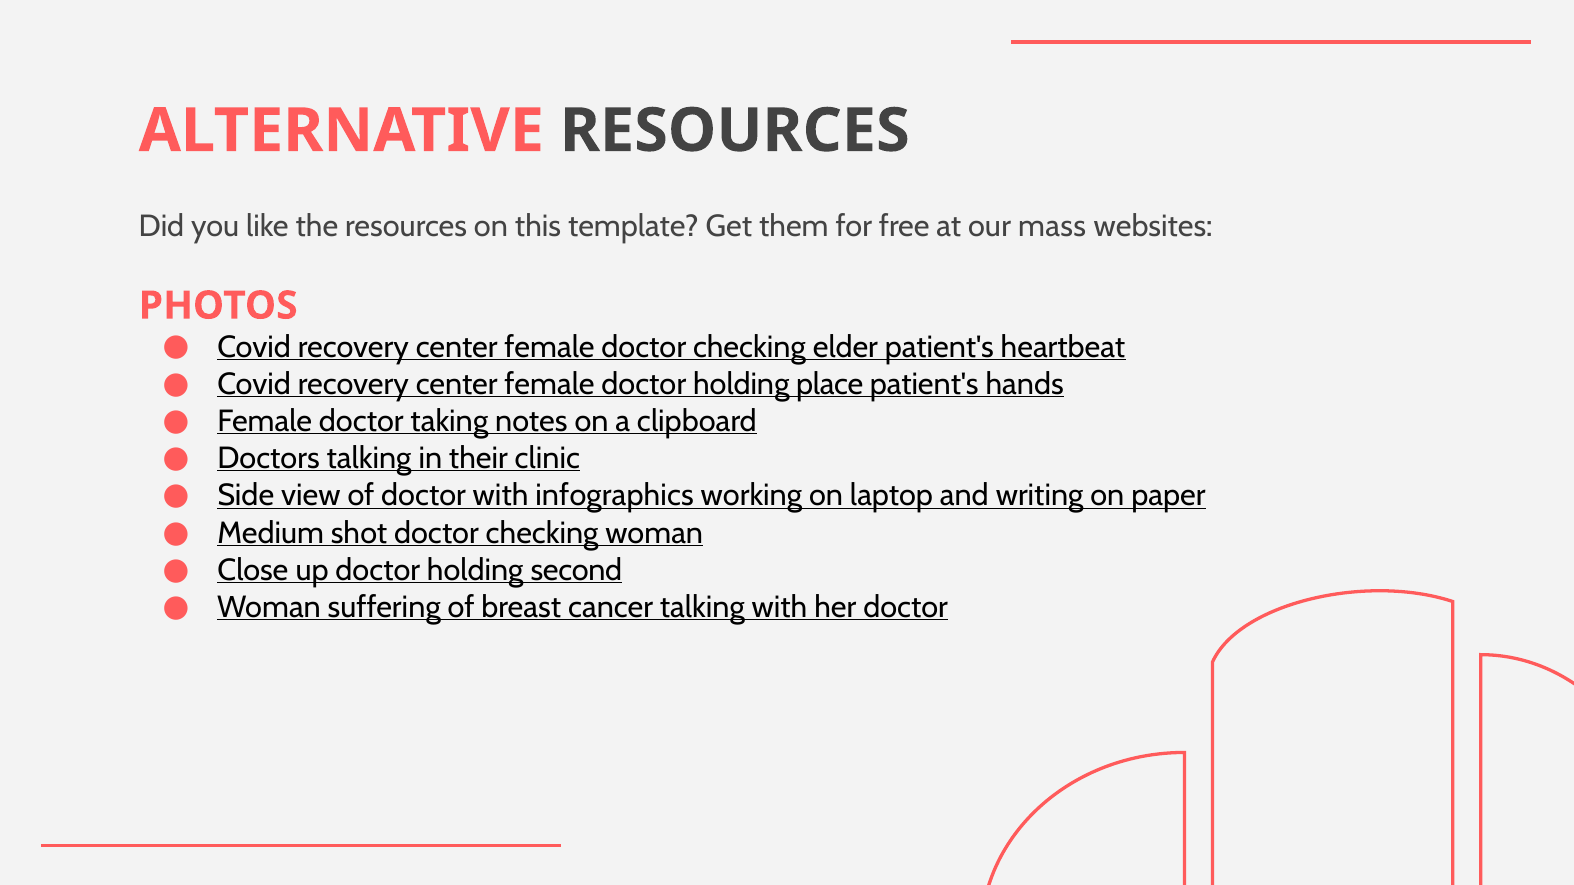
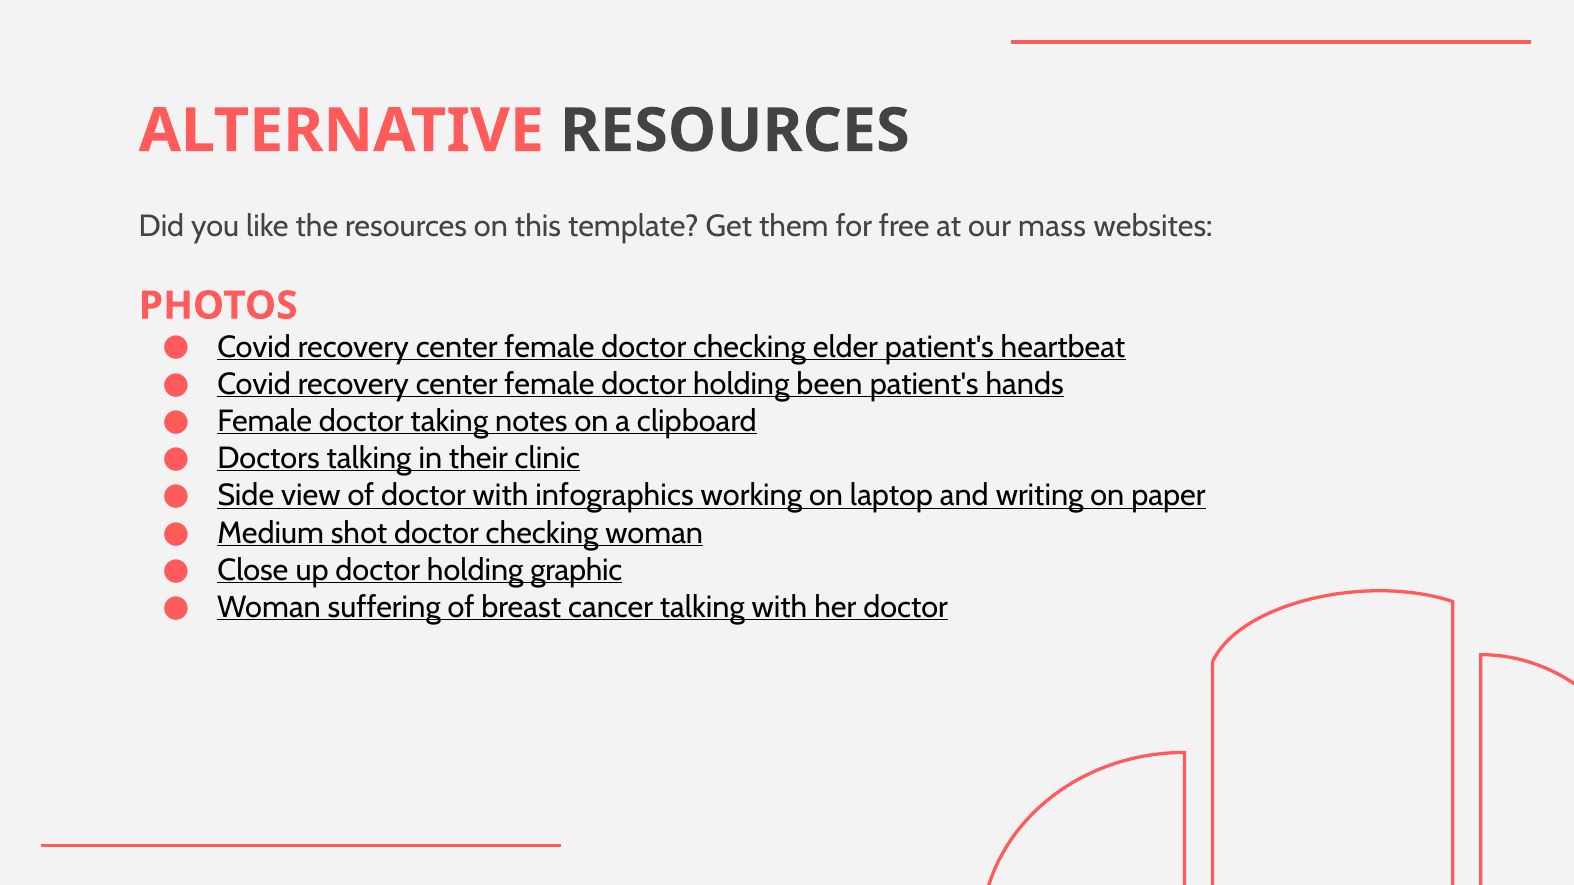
place: place -> been
second: second -> graphic
